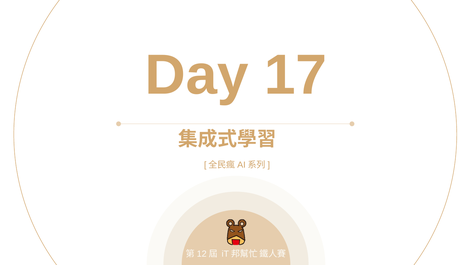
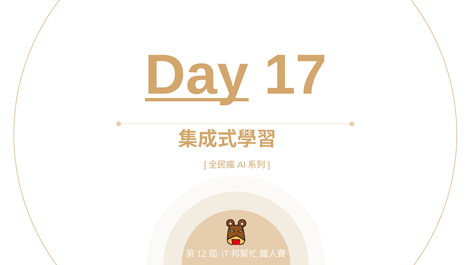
Day underline: none -> present
